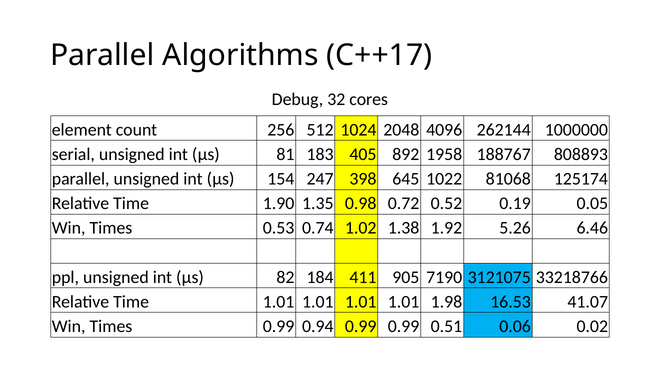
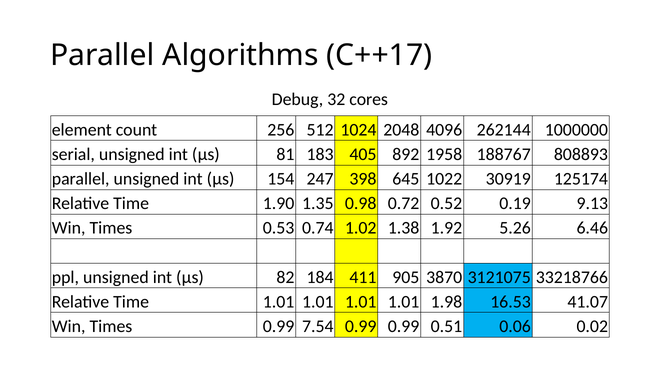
81068: 81068 -> 30919
0.05: 0.05 -> 9.13
7190: 7190 -> 3870
0.94: 0.94 -> 7.54
